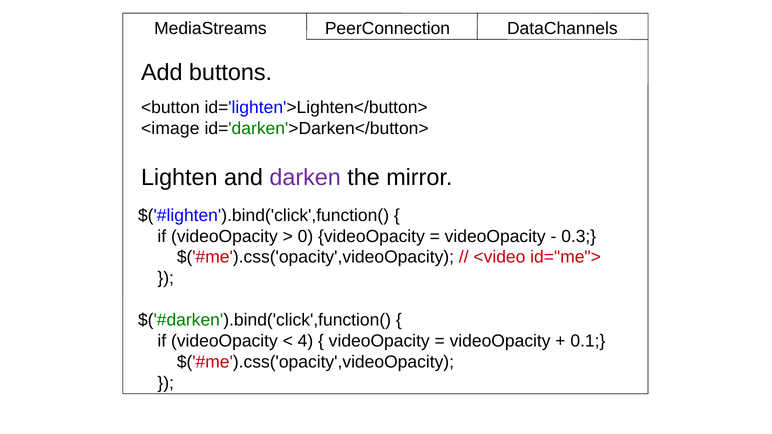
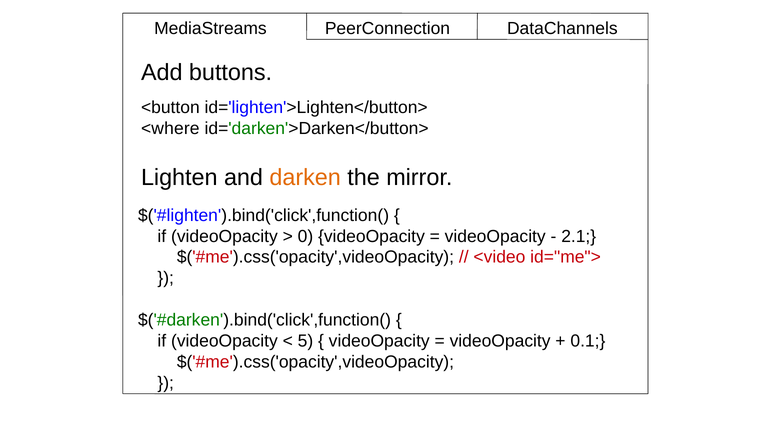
<image: <image -> <where
darken colour: purple -> orange
0.3: 0.3 -> 2.1
4: 4 -> 5
